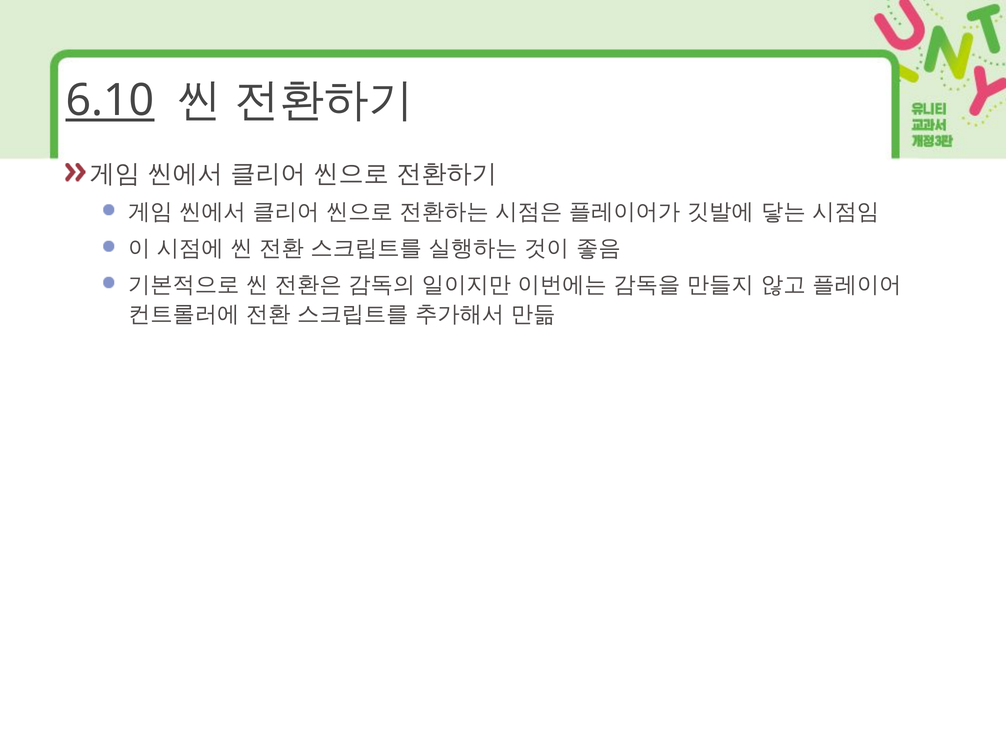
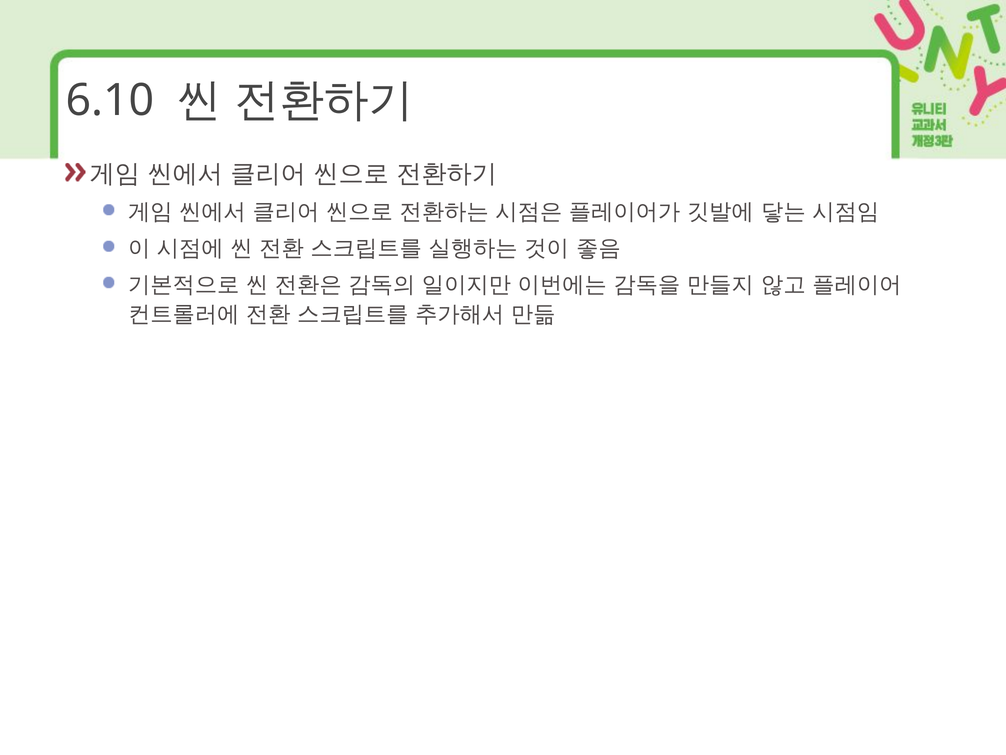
6.10 underline: present -> none
